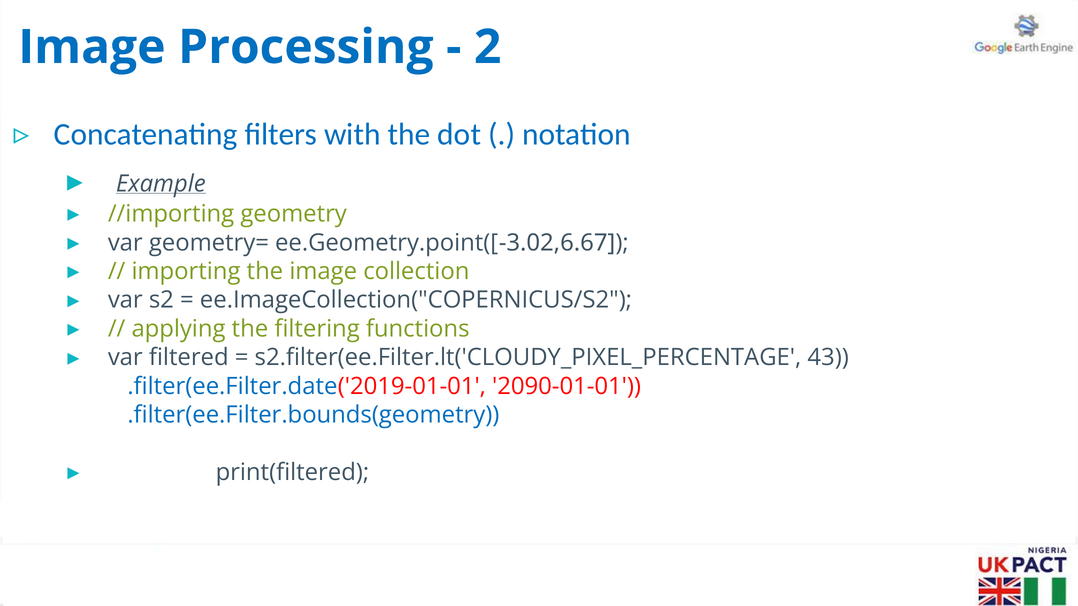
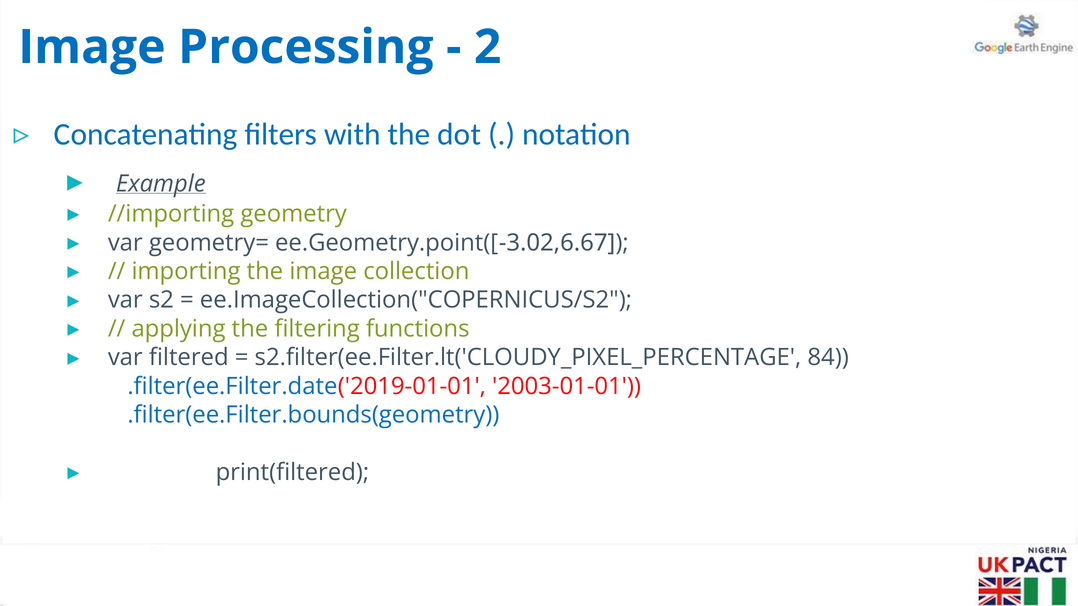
43: 43 -> 84
2090-01-01: 2090-01-01 -> 2003-01-01
